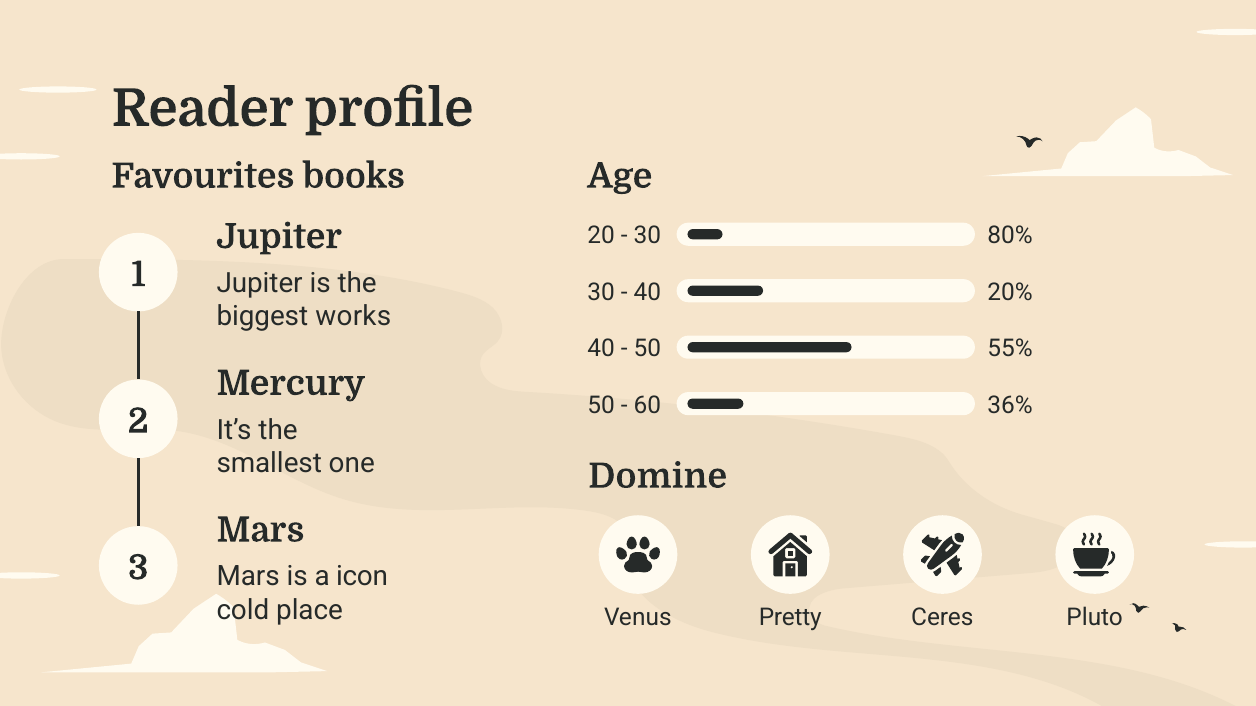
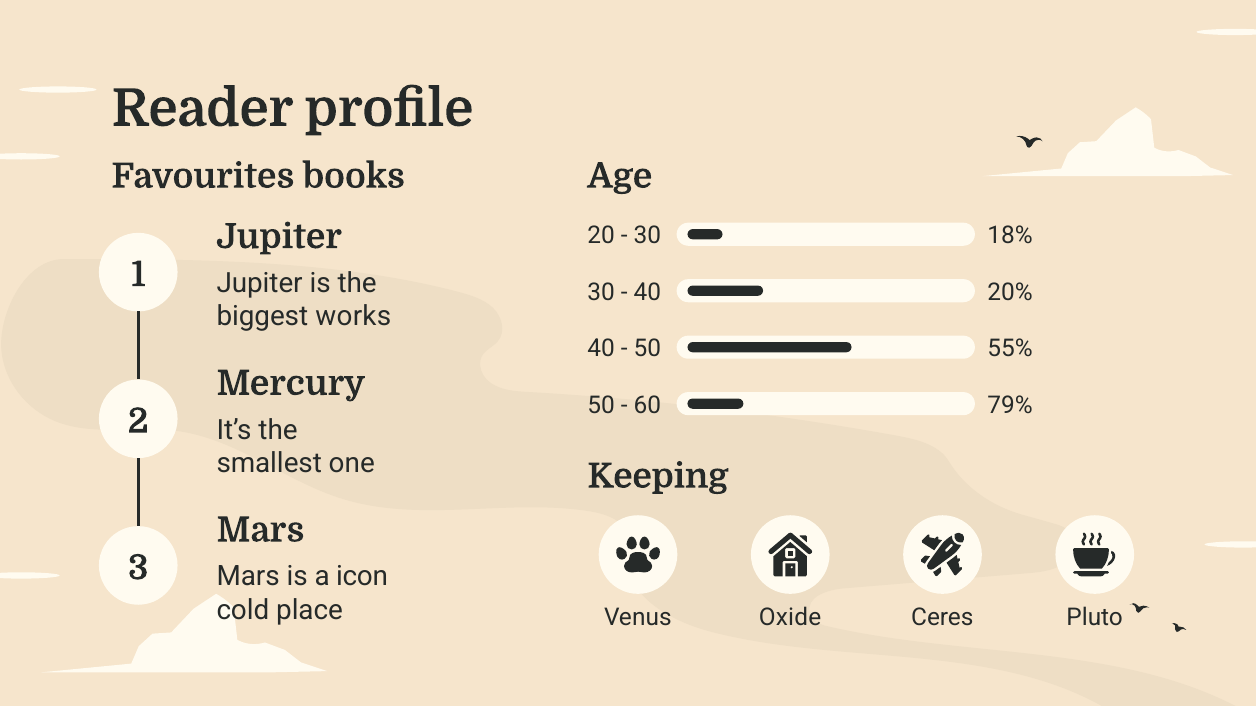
80%: 80% -> 18%
36%: 36% -> 79%
Domine: Domine -> Keeping
Pretty: Pretty -> Oxide
